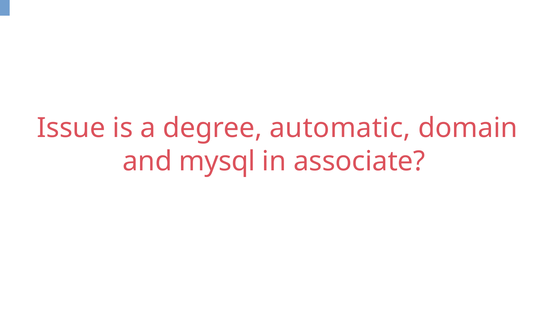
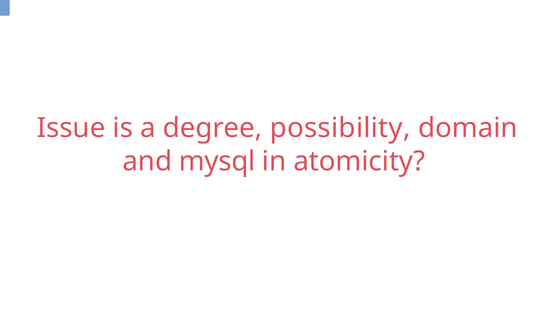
automatic: automatic -> possibility
associate: associate -> atomicity
